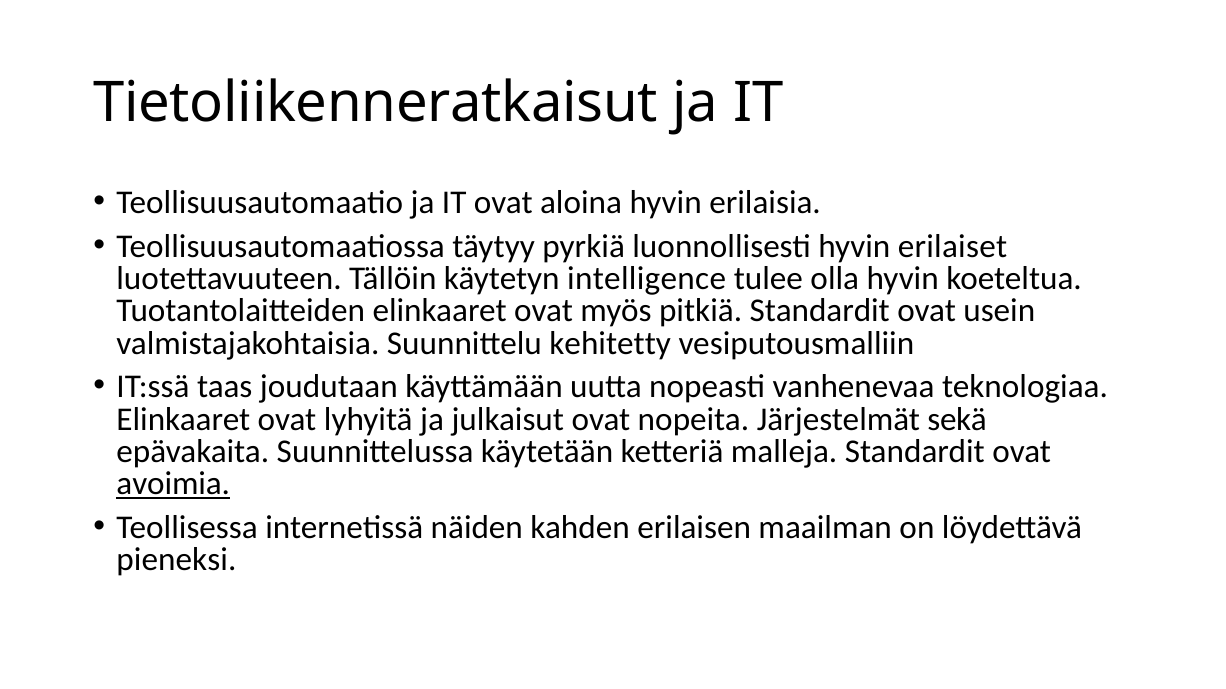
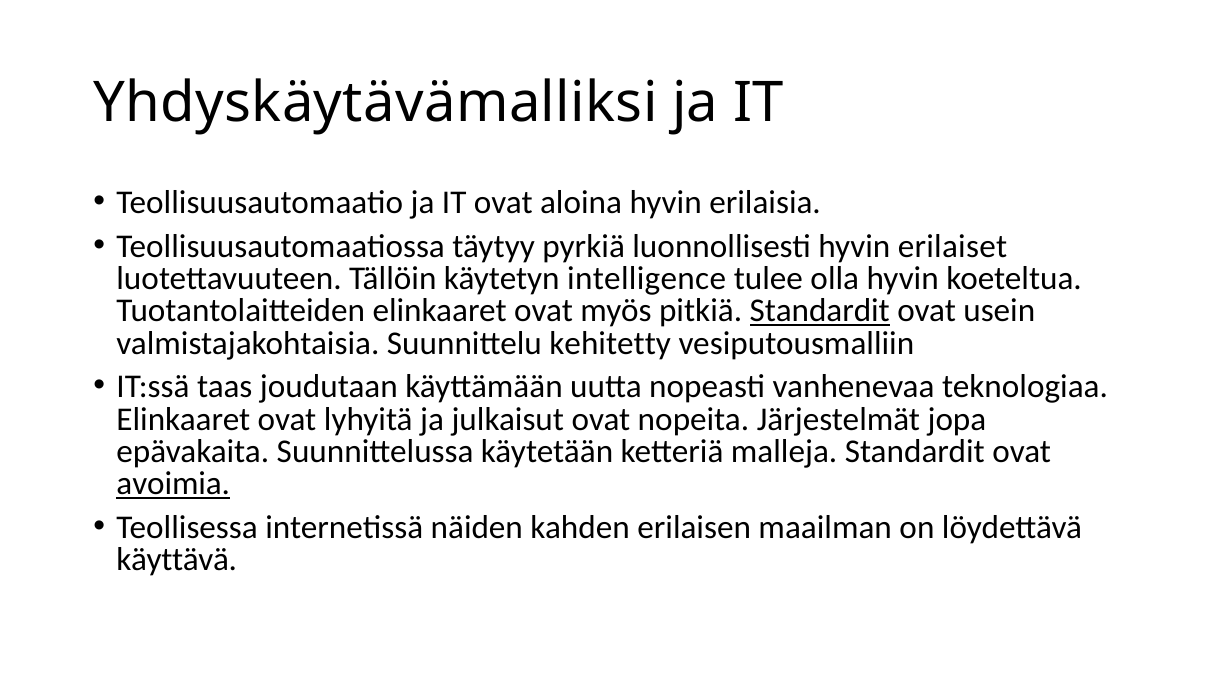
Tietoliikenneratkaisut: Tietoliikenneratkaisut -> Yhdyskäytävämalliksi
Standardit at (820, 311) underline: none -> present
sekä: sekä -> jopa
pieneksi: pieneksi -> käyttävä
